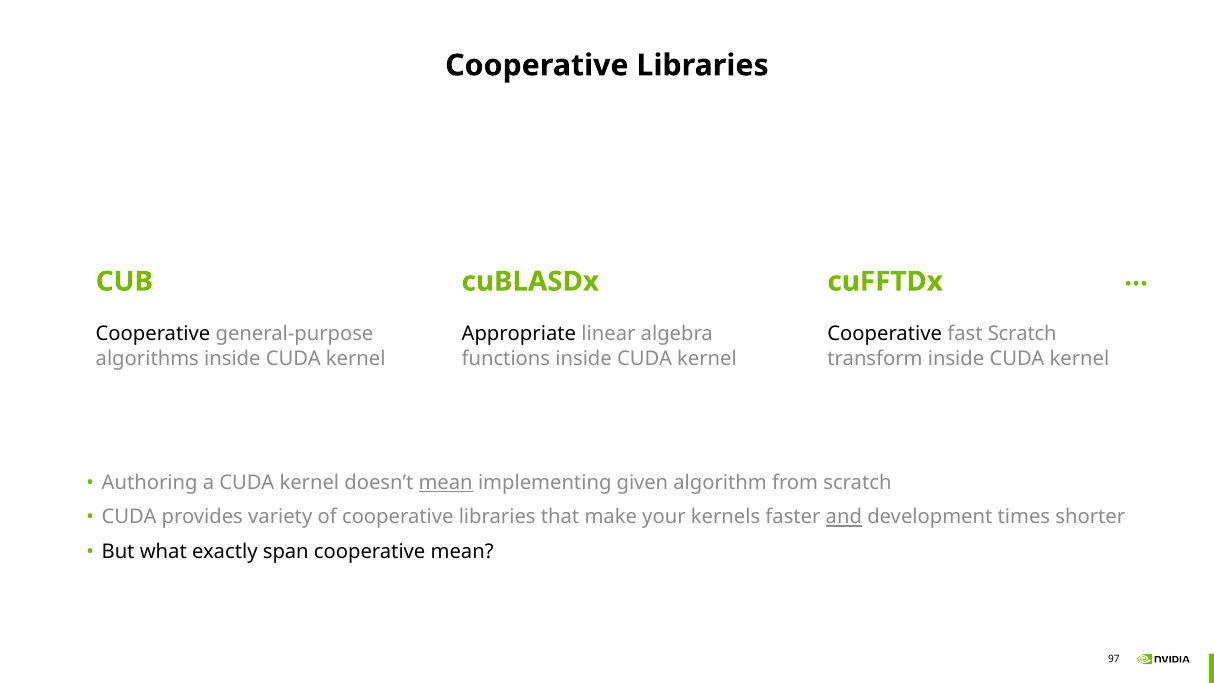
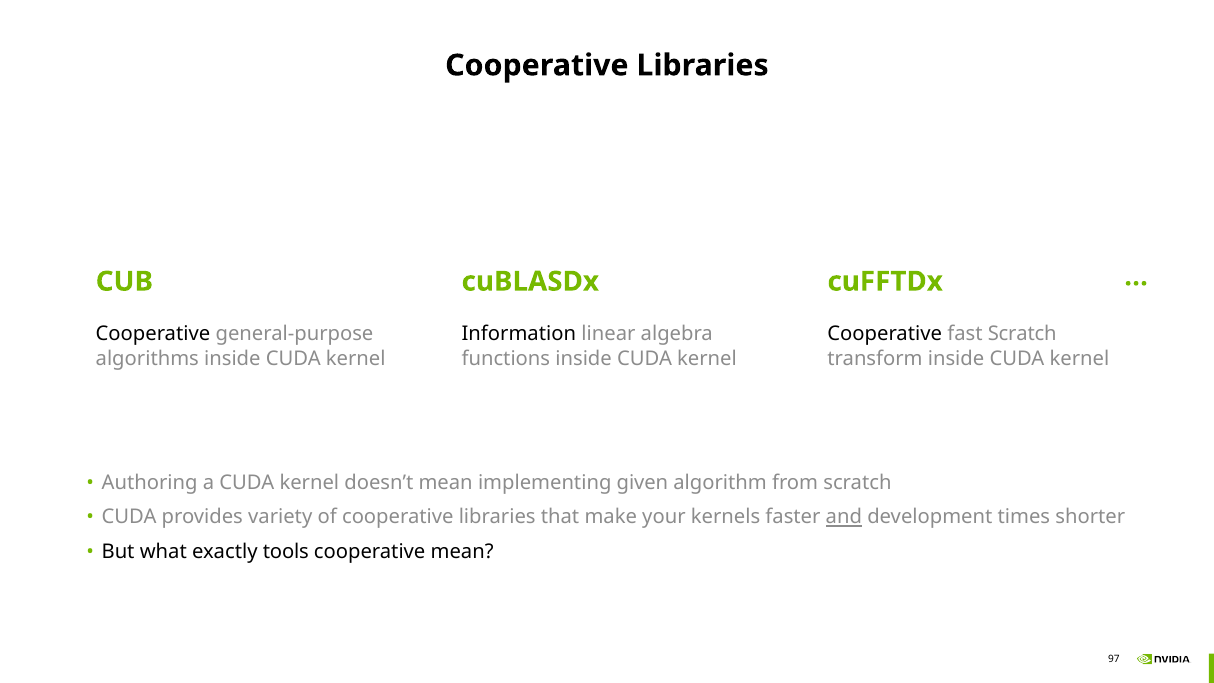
Appropriate: Appropriate -> Information
mean at (446, 483) underline: present -> none
span: span -> tools
